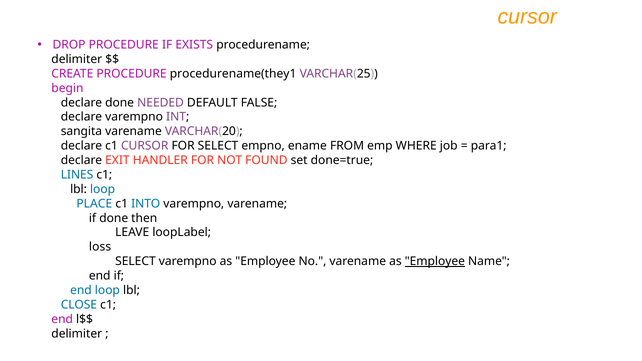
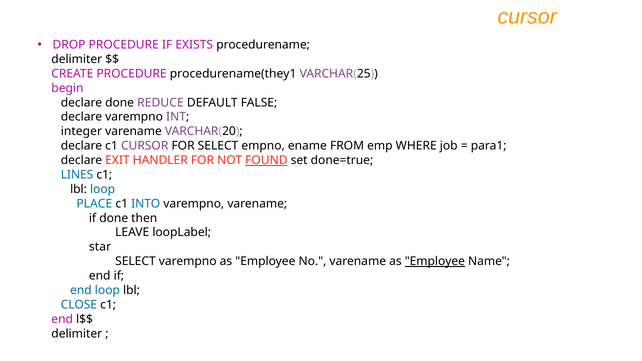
NEEDED: NEEDED -> REDUCE
sangita: sangita -> integer
FOUND underline: none -> present
loss: loss -> star
